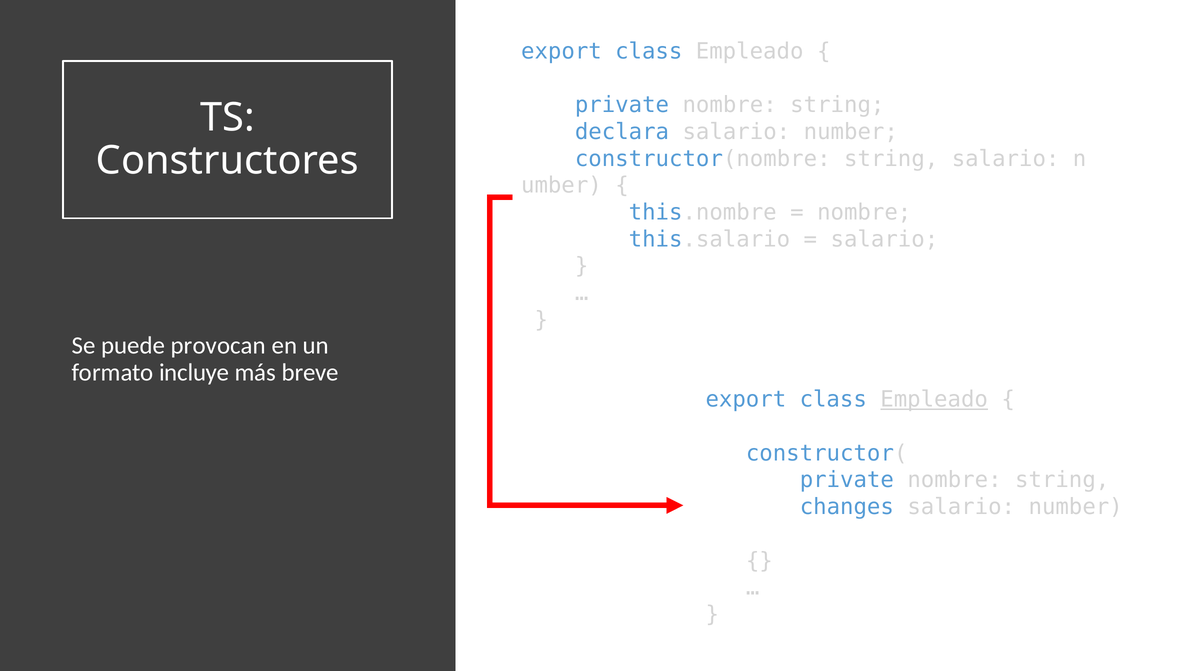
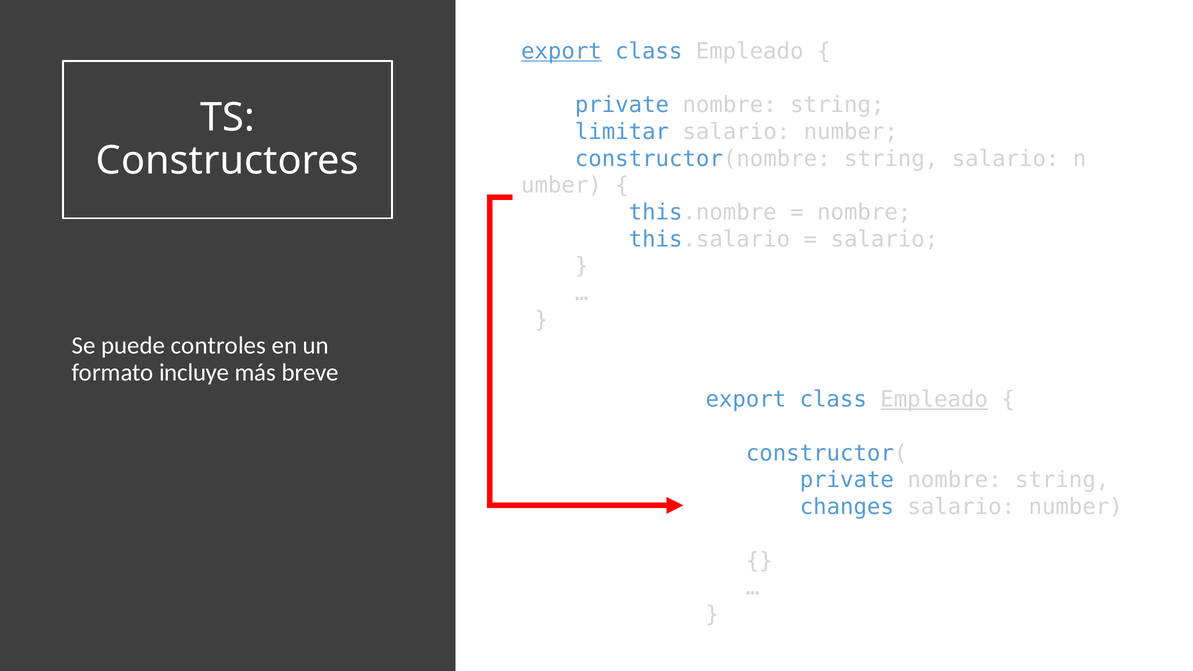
export at (561, 51) underline: none -> present
declara: declara -> limitar
provocan: provocan -> controles
